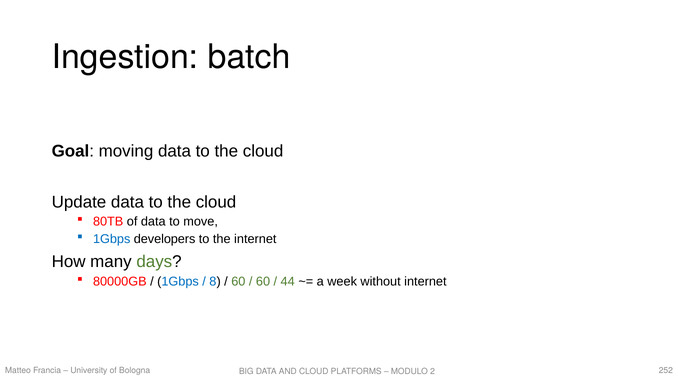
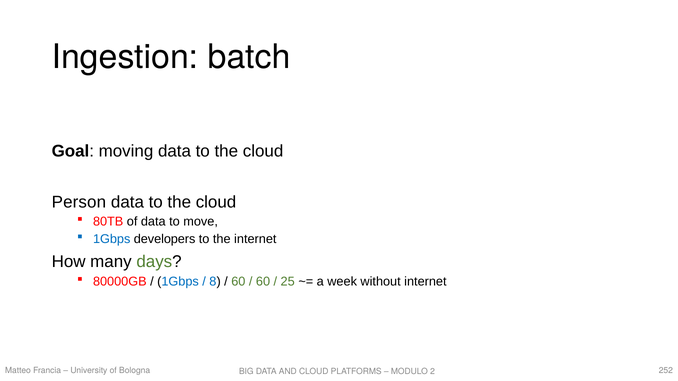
Update: Update -> Person
44: 44 -> 25
